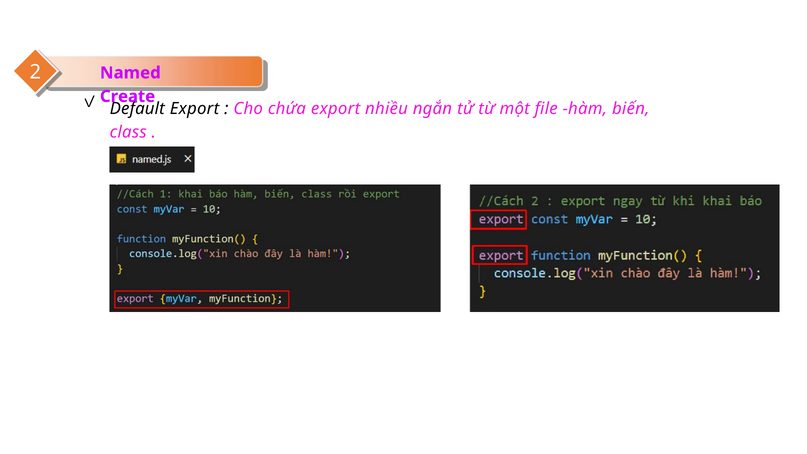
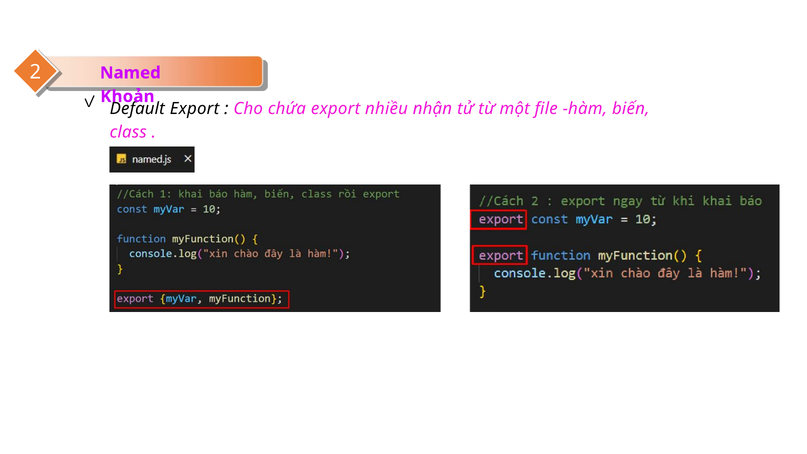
Create: Create -> Khoản
ngắn: ngắn -> nhận
